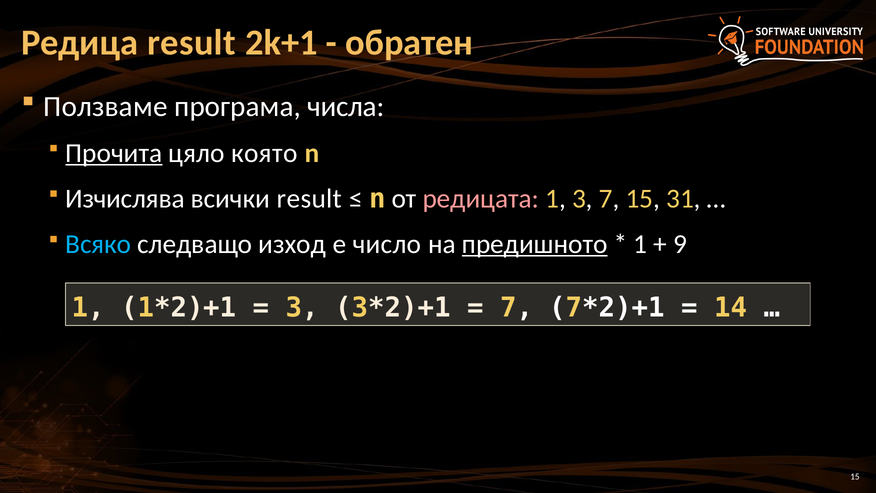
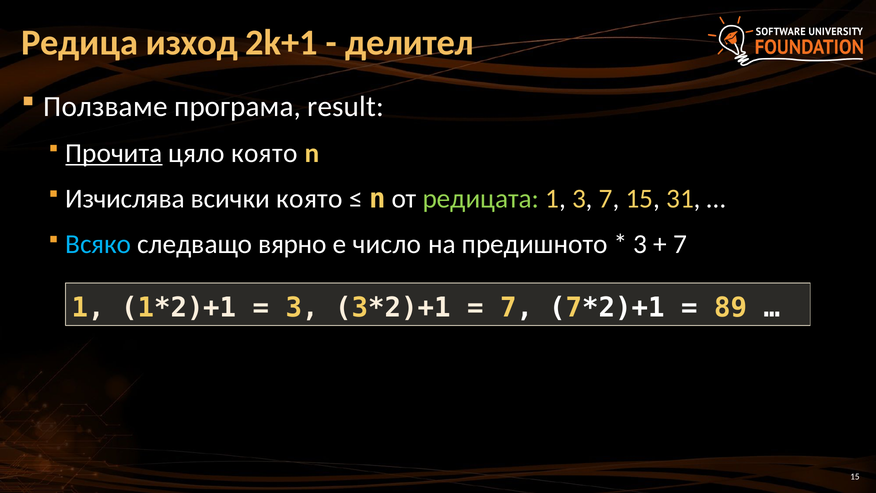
Редица result: result -> изход
обратен: обратен -> делител
числа: числа -> result
всички result: result -> която
редицата colour: pink -> light green
изход: изход -> вярно
предишното underline: present -> none
1 at (640, 244): 1 -> 3
9 at (680, 244): 9 -> 7
14: 14 -> 89
